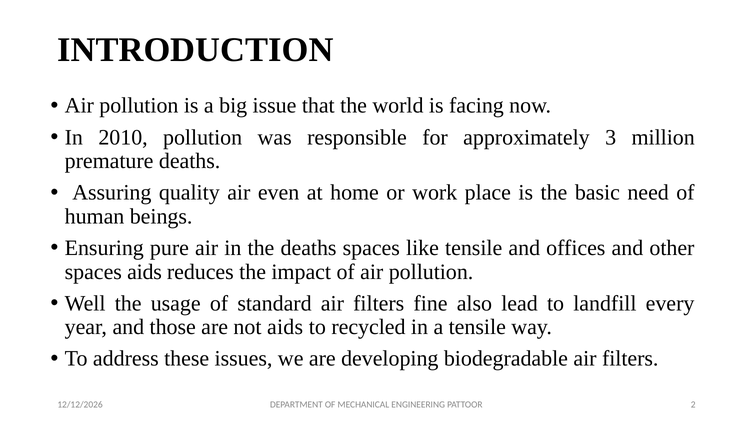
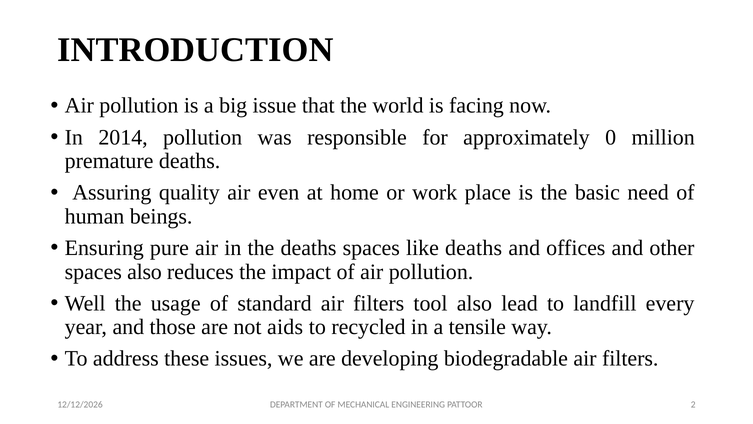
2010: 2010 -> 2014
3: 3 -> 0
like tensile: tensile -> deaths
spaces aids: aids -> also
fine: fine -> tool
